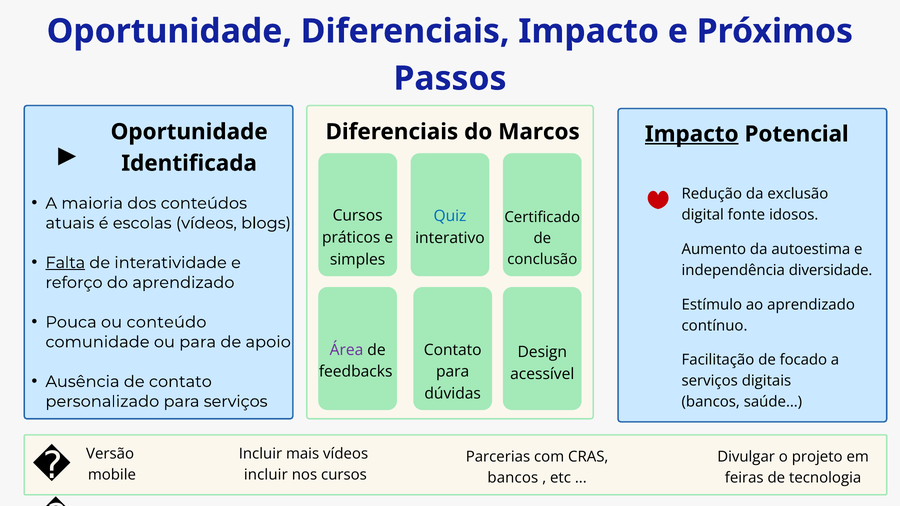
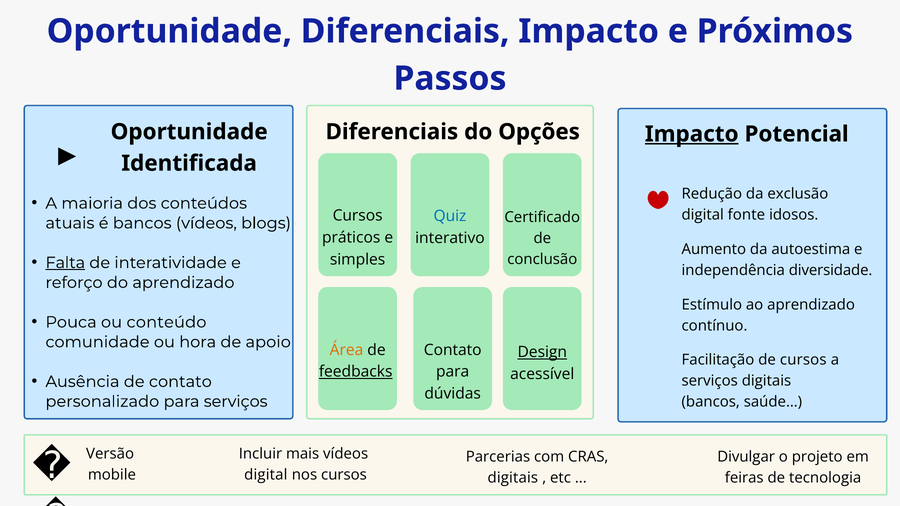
Marcos: Marcos -> Opções
é escolas: escolas -> bancos
ou para: para -> hora
Área colour: purple -> orange
Design underline: none -> present
de focado: focado -> cursos
feedbacks underline: none -> present
incluir at (266, 475): incluir -> digital
bancos at (513, 478): bancos -> digitais
